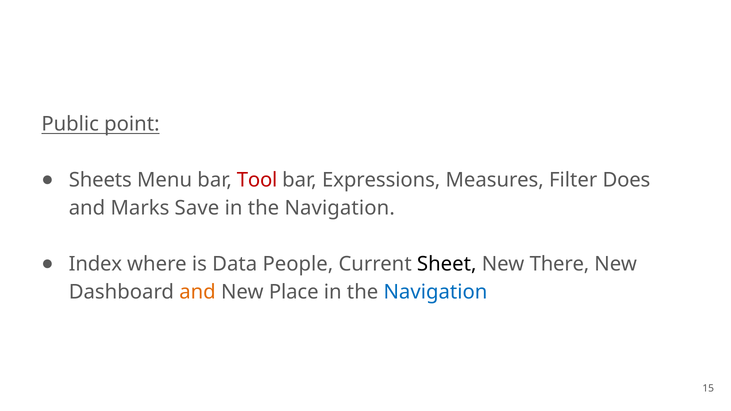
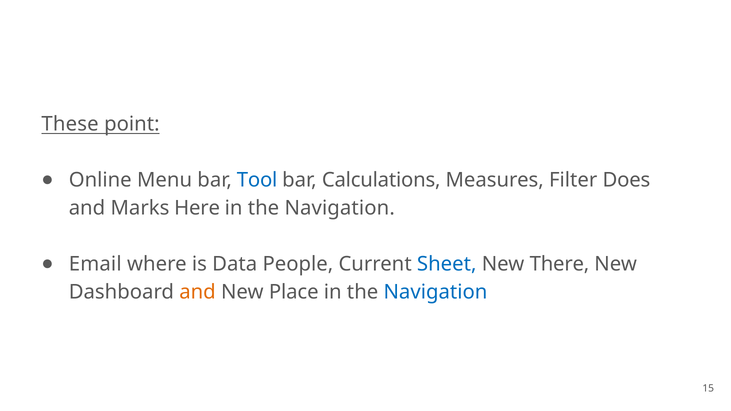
Public: Public -> These
Sheets: Sheets -> Online
Tool colour: red -> blue
Expressions: Expressions -> Calculations
Save: Save -> Here
Index: Index -> Email
Sheet colour: black -> blue
